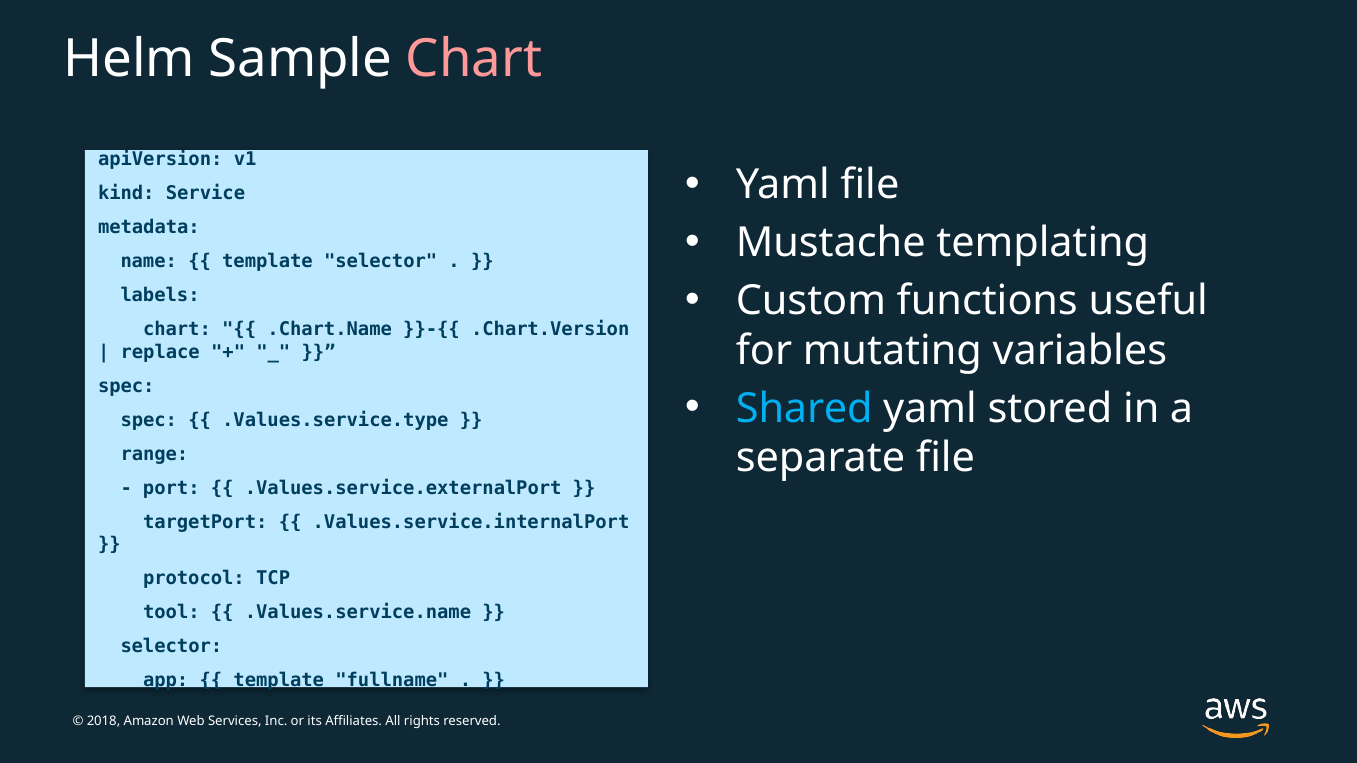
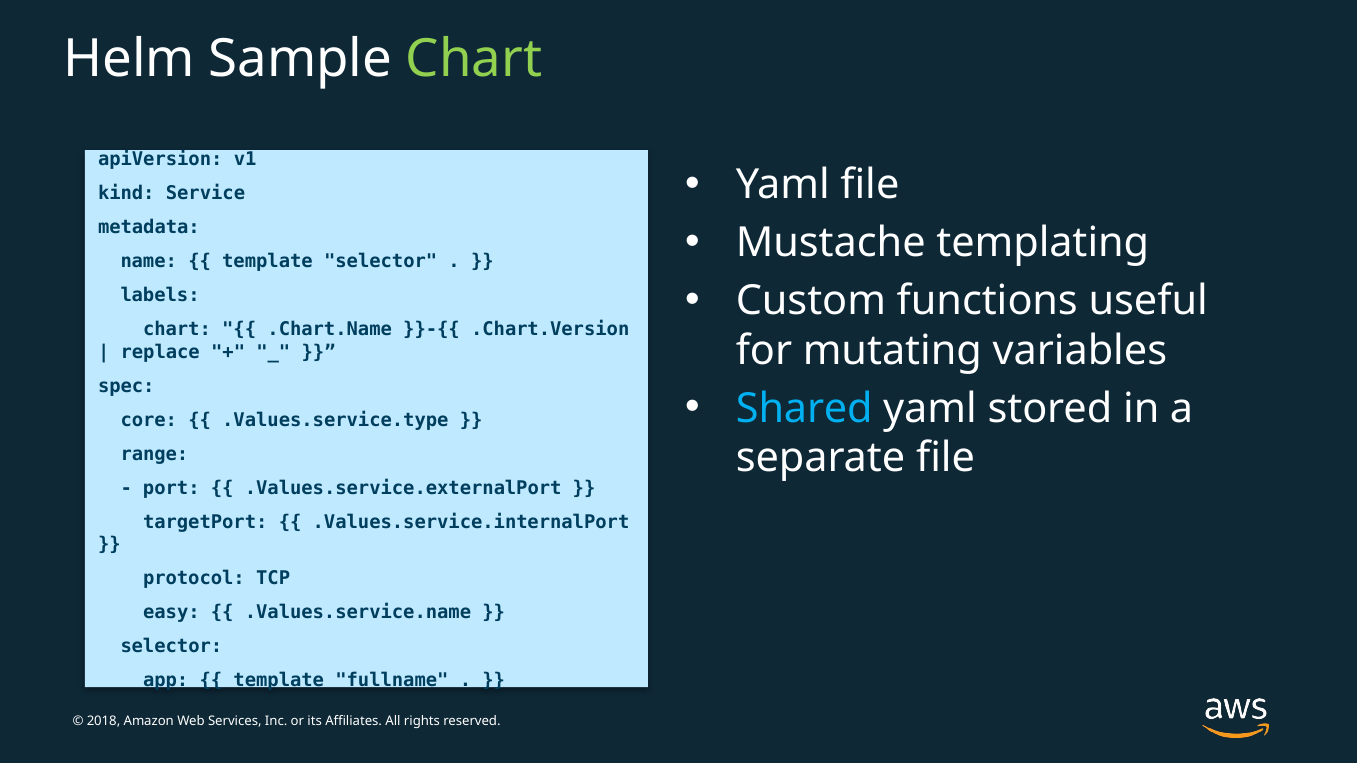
Chart at (474, 59) colour: pink -> light green
spec at (149, 420): spec -> core
tool: tool -> easy
